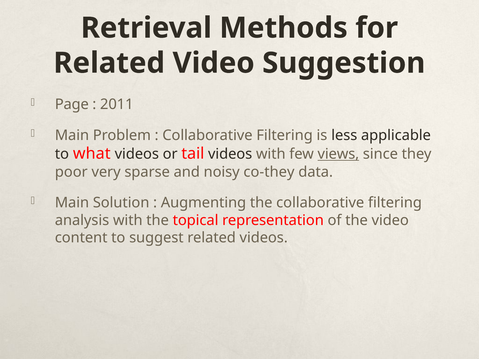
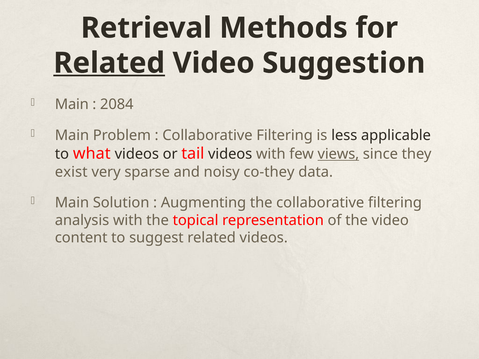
Related at (109, 63) underline: none -> present
Page at (72, 104): Page -> Main
2011: 2011 -> 2084
poor: poor -> exist
